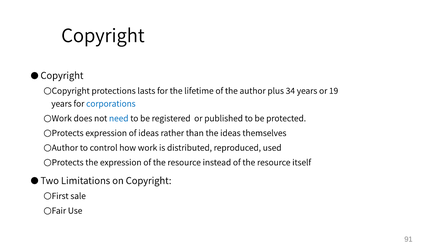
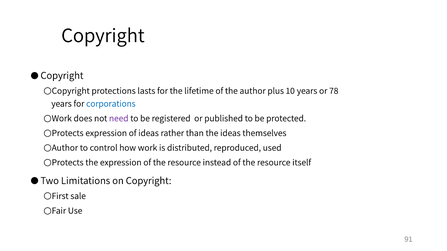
34: 34 -> 10
19: 19 -> 78
need colour: blue -> purple
